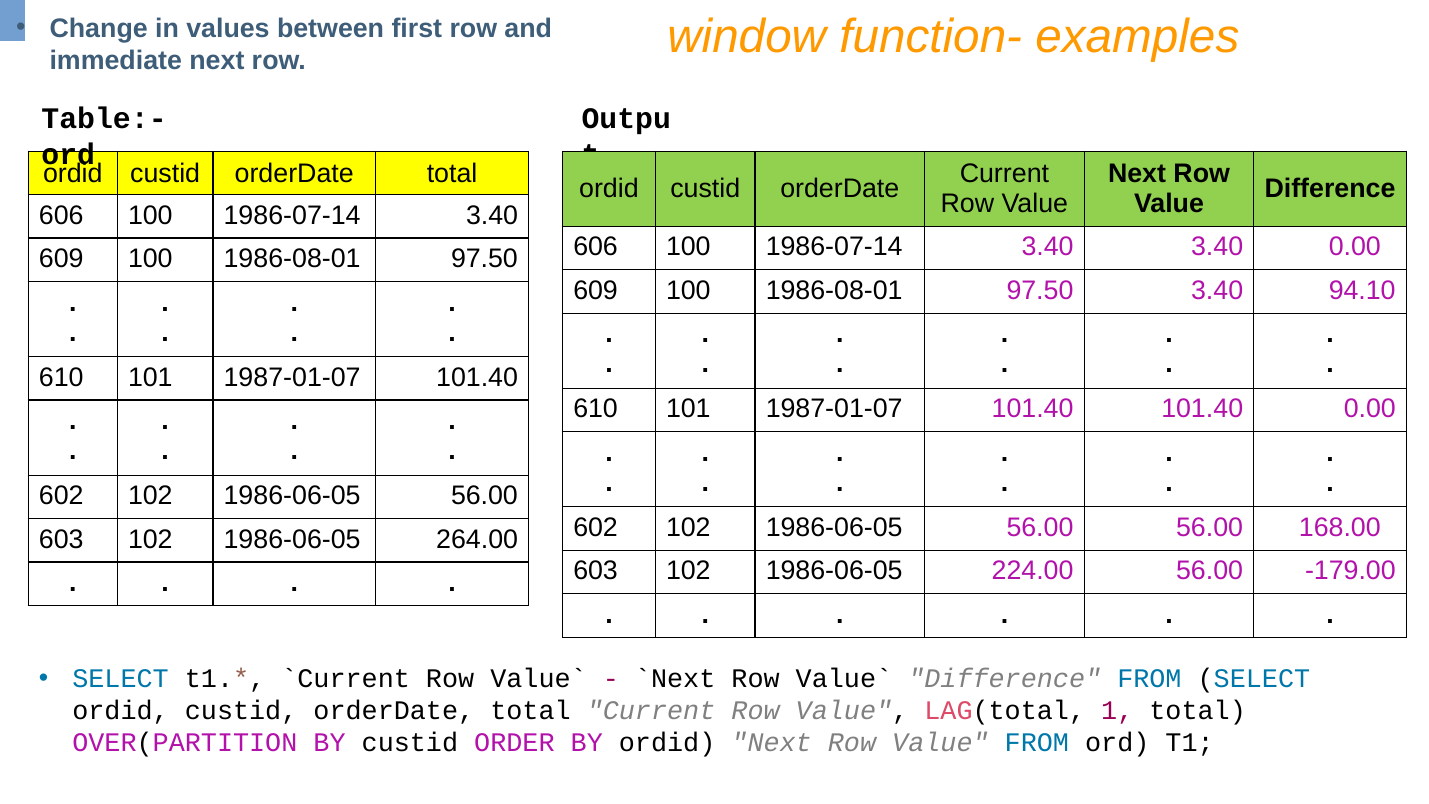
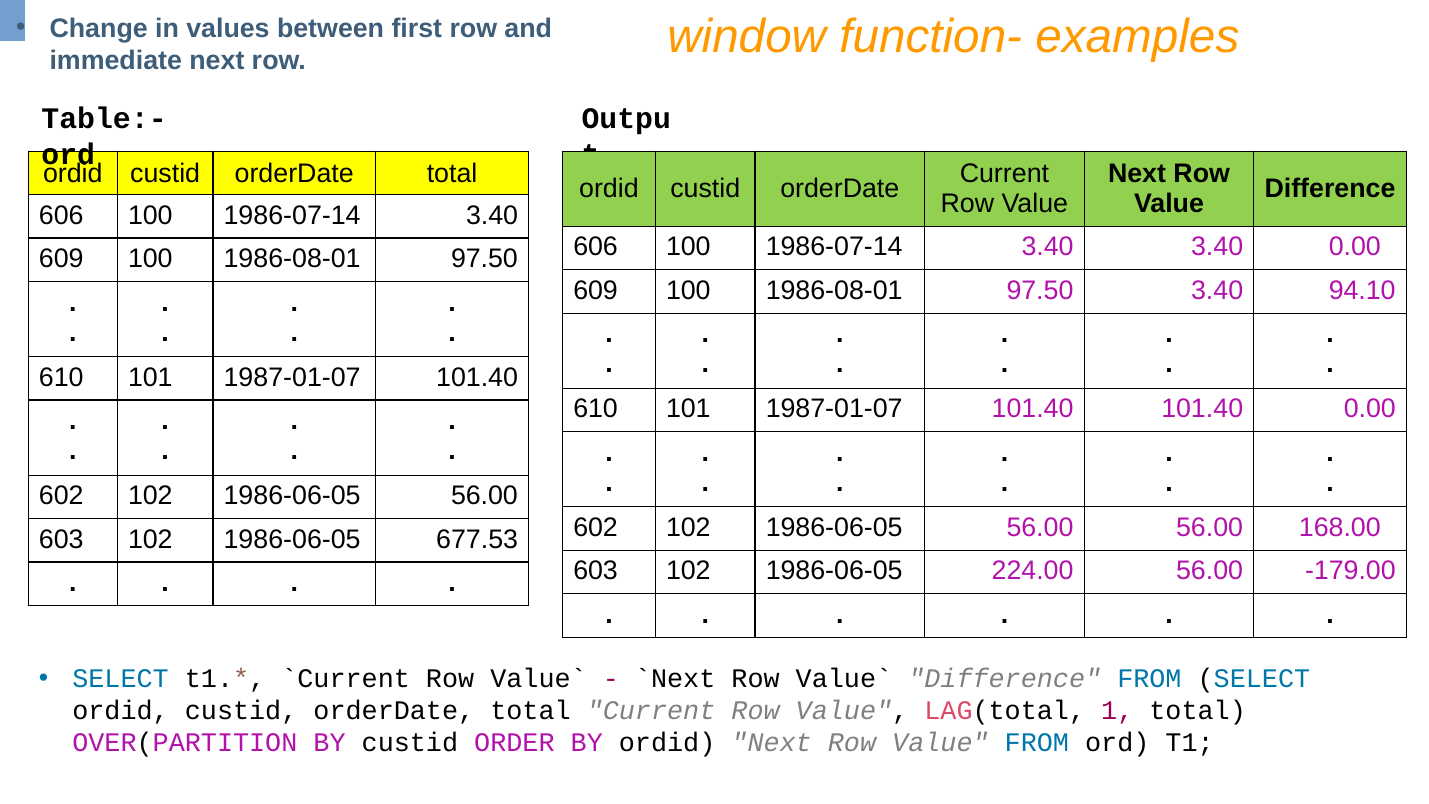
264.00: 264.00 -> 677.53
